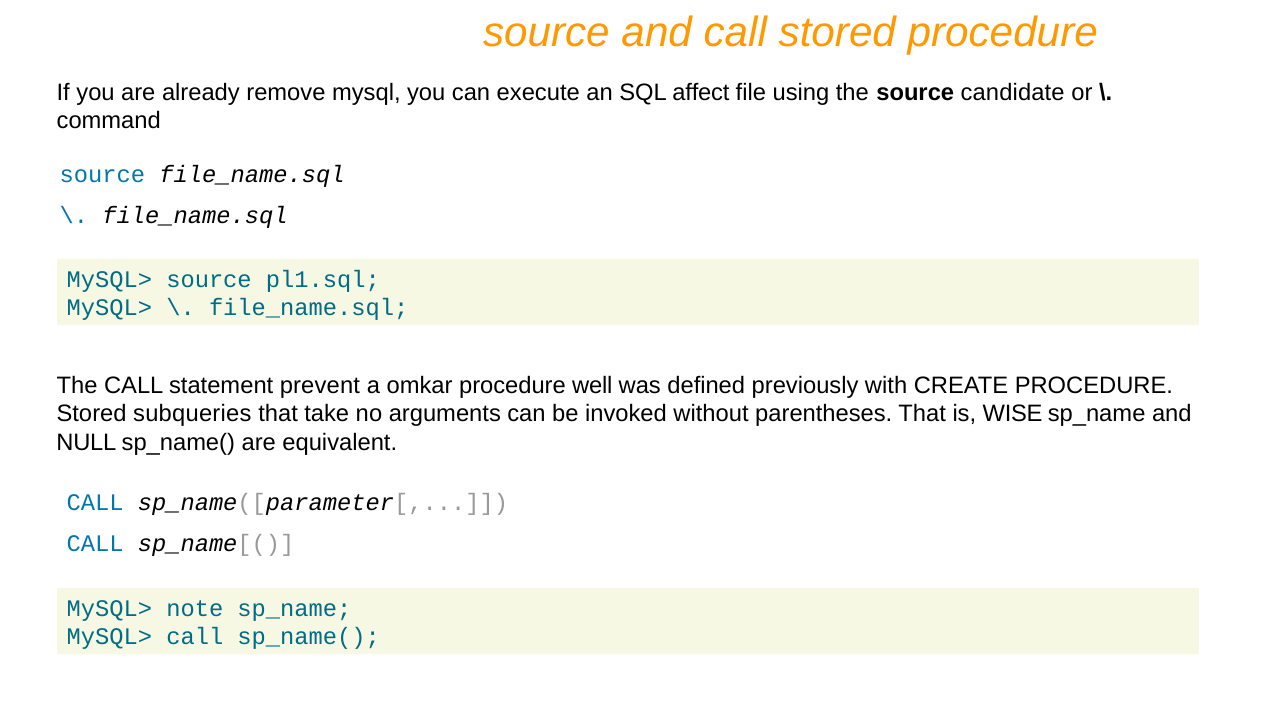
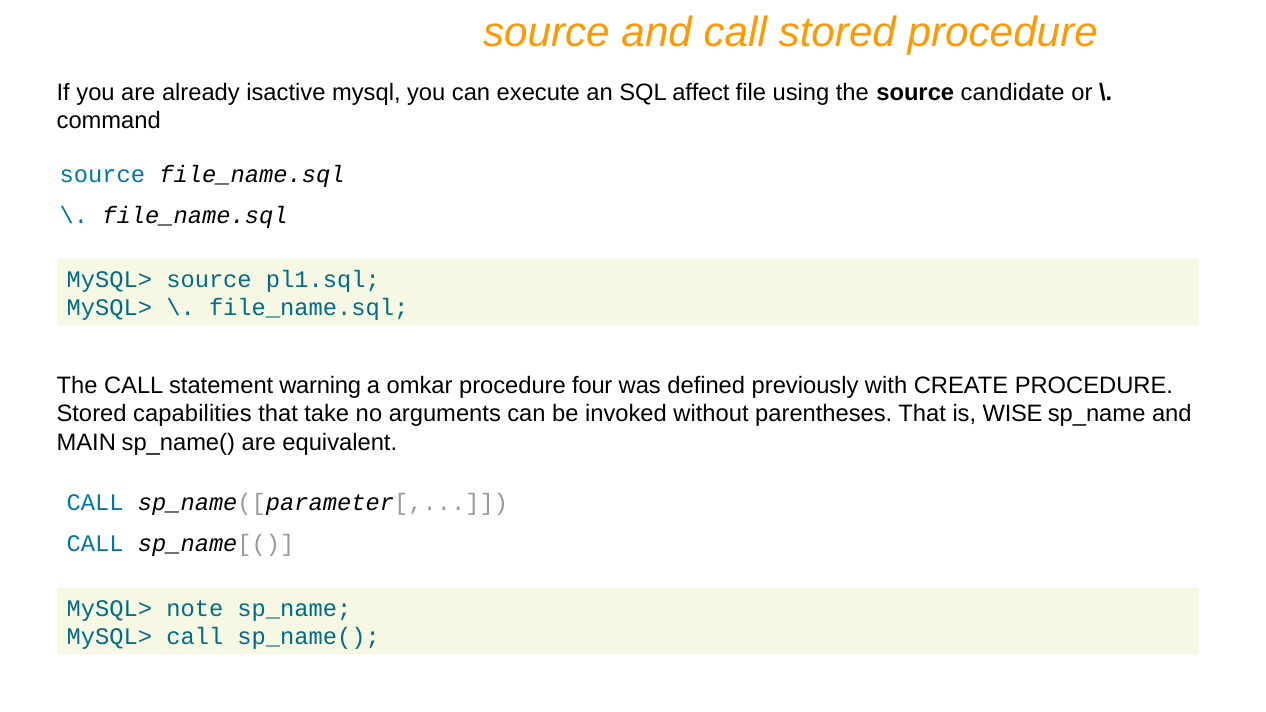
remove: remove -> isactive
prevent: prevent -> warning
well: well -> four
subqueries: subqueries -> capabilities
NULL: NULL -> MAIN
